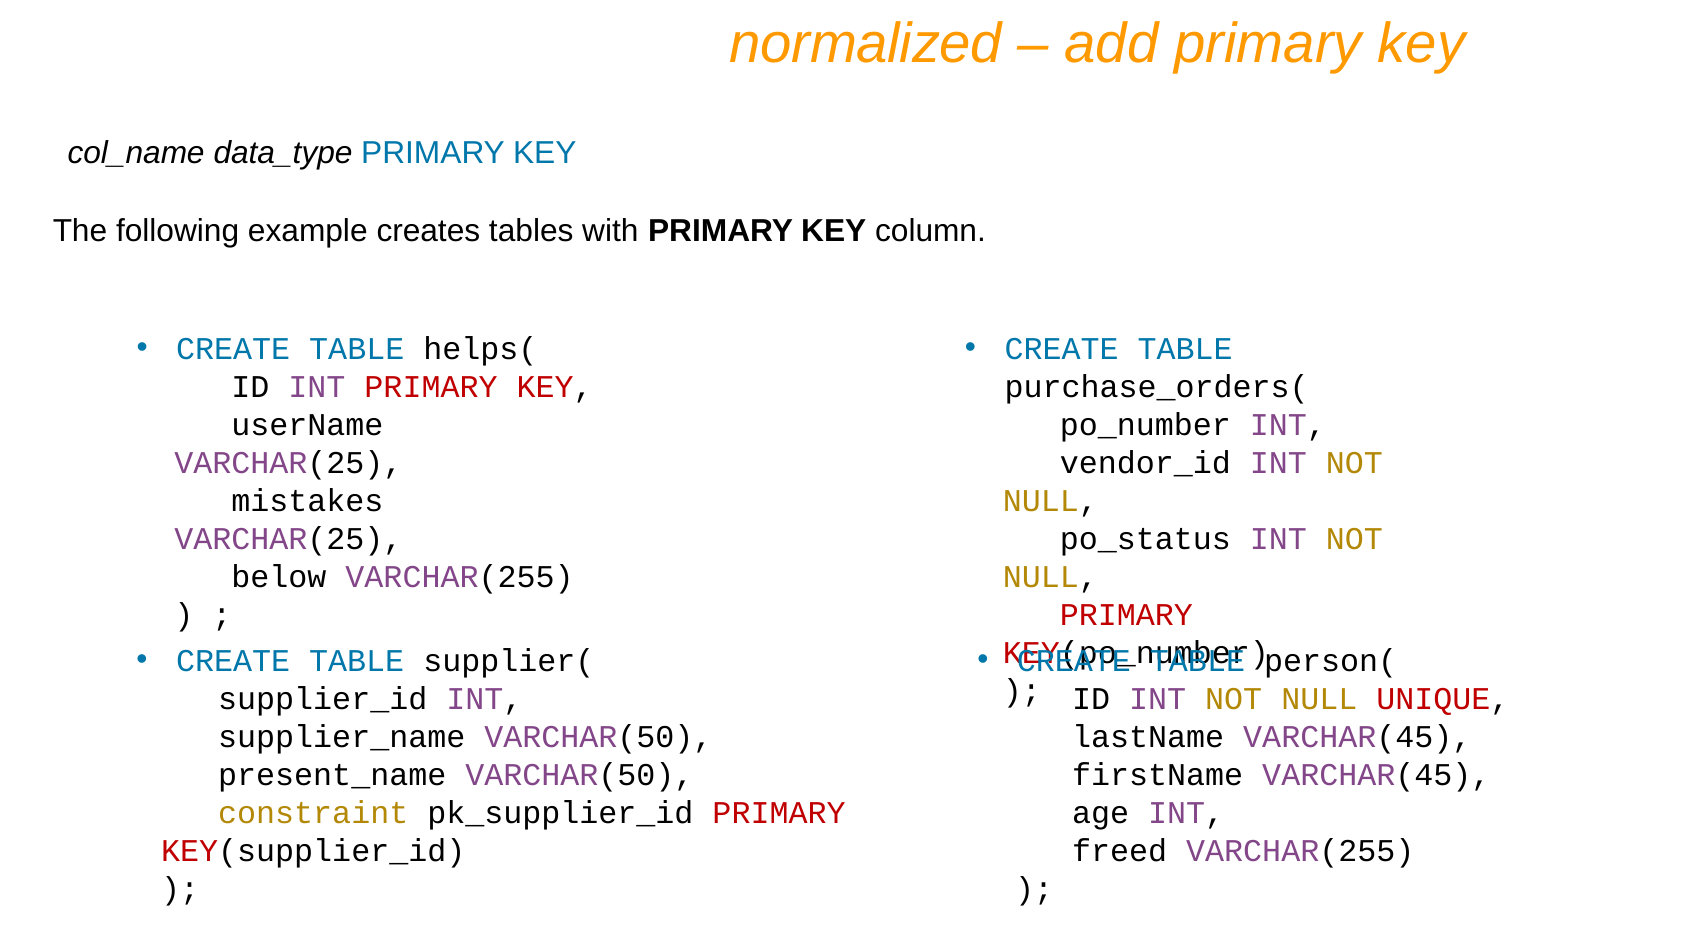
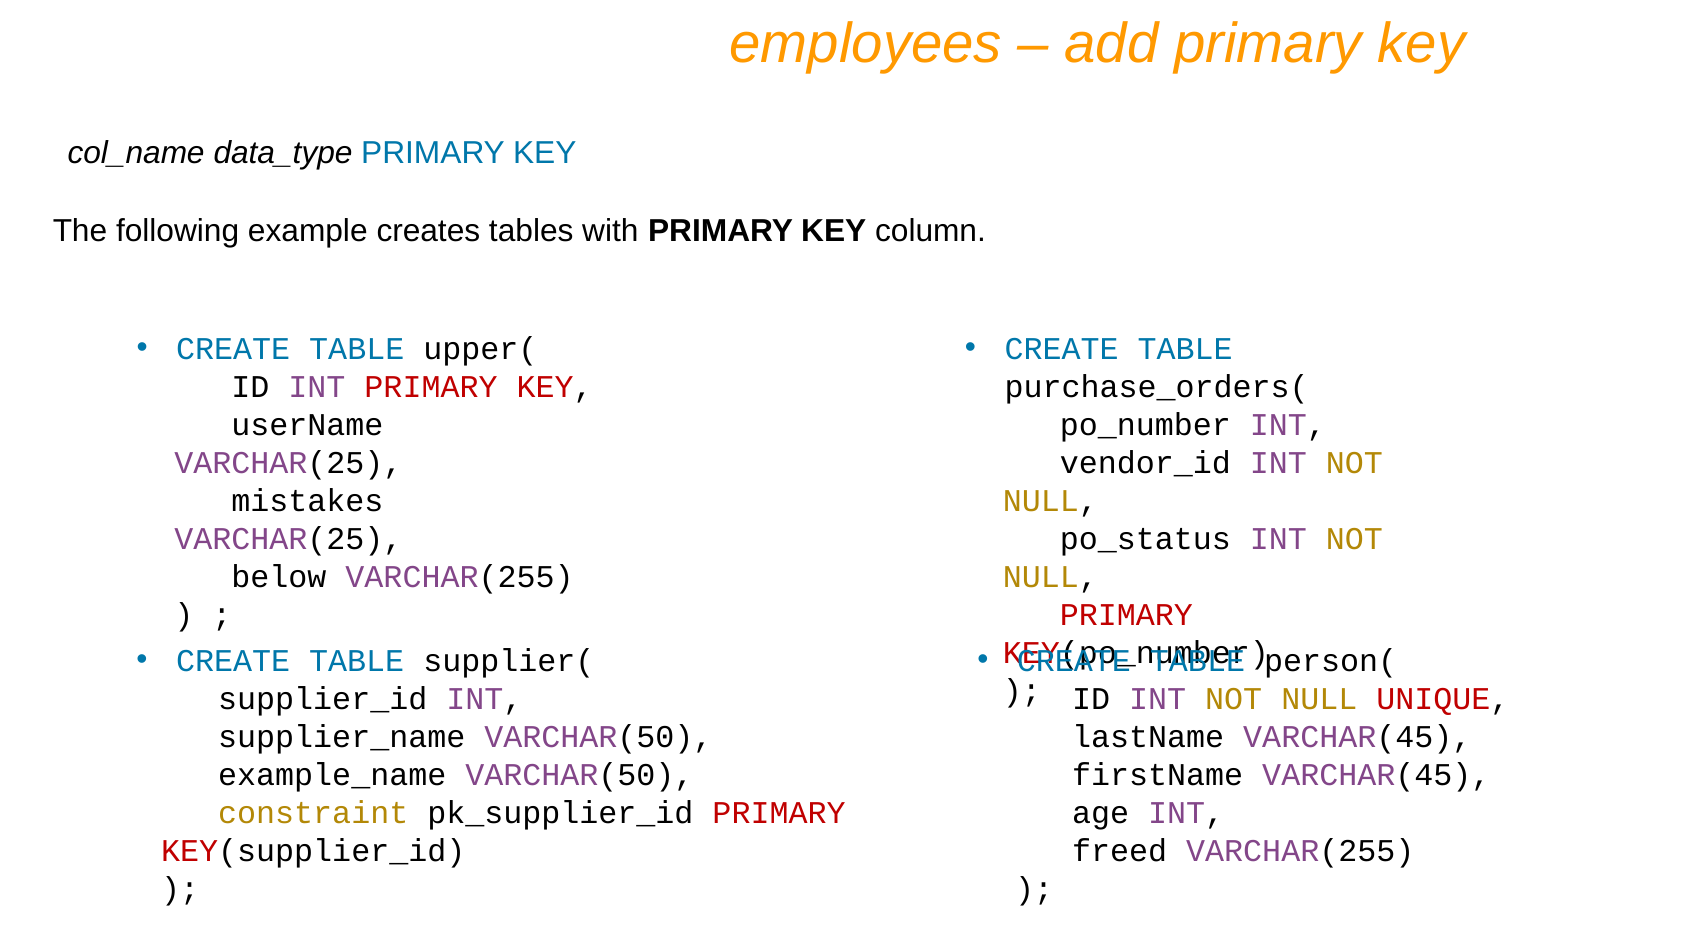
normalized: normalized -> employees
helps(: helps( -> upper(
present_name: present_name -> example_name
